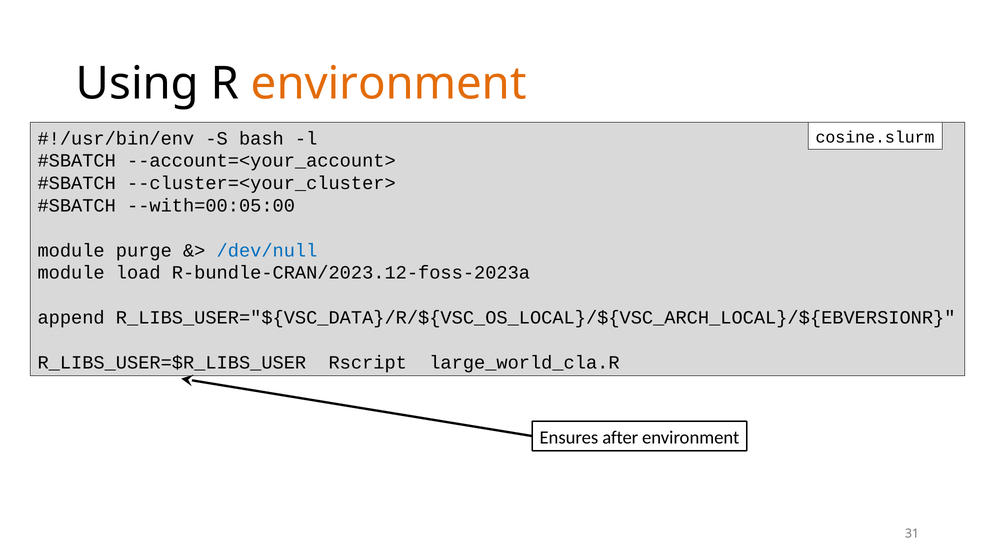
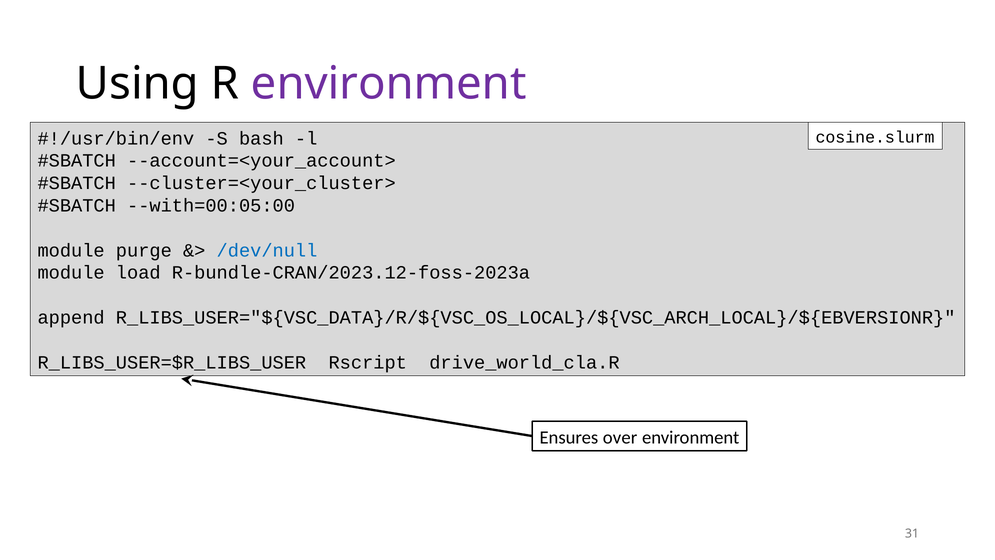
environment at (389, 84) colour: orange -> purple
large_world_cla.R: large_world_cla.R -> drive_world_cla.R
after: after -> over
